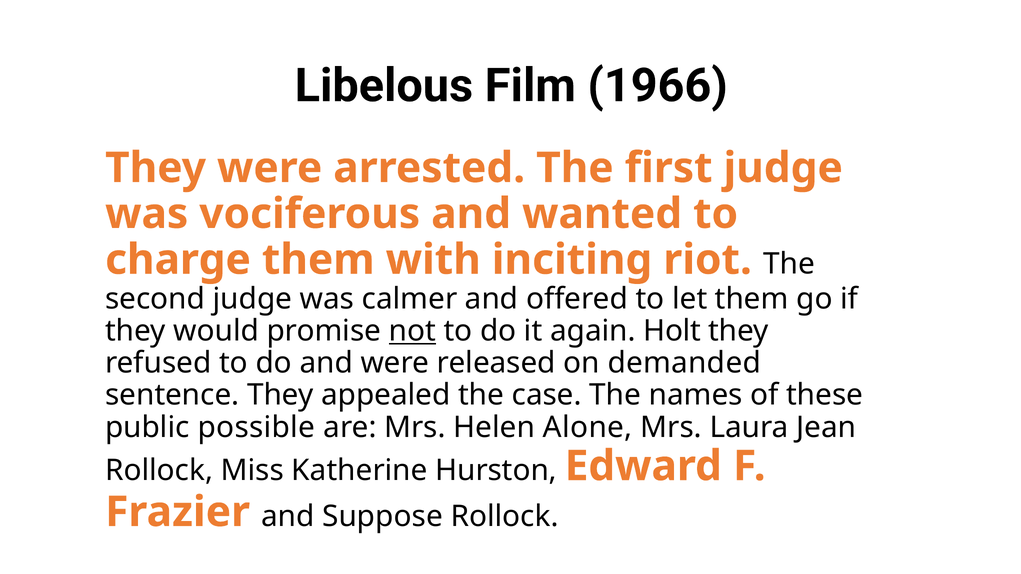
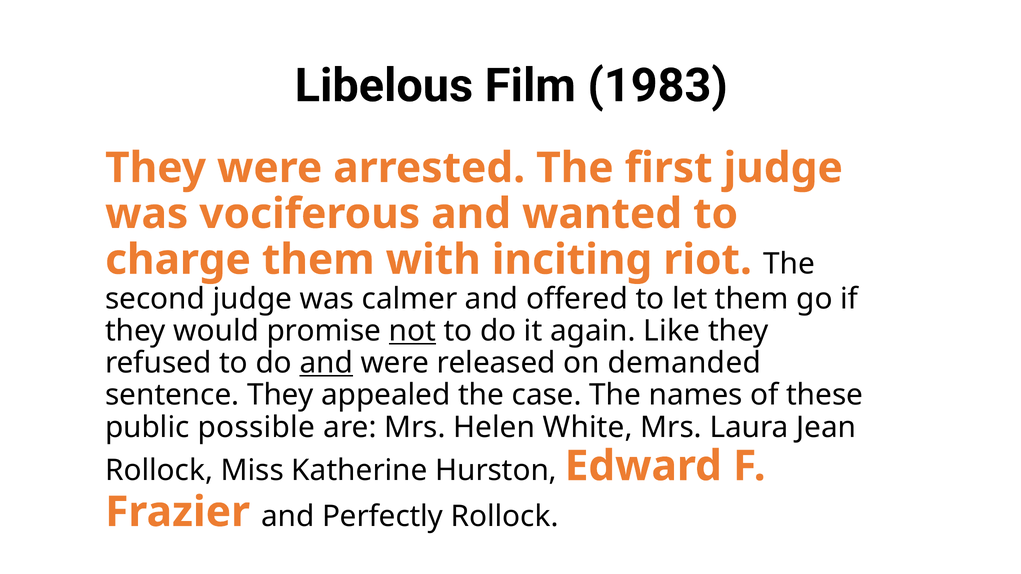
1966: 1966 -> 1983
Holt: Holt -> Like
and at (326, 363) underline: none -> present
Alone: Alone -> White
Suppose: Suppose -> Perfectly
